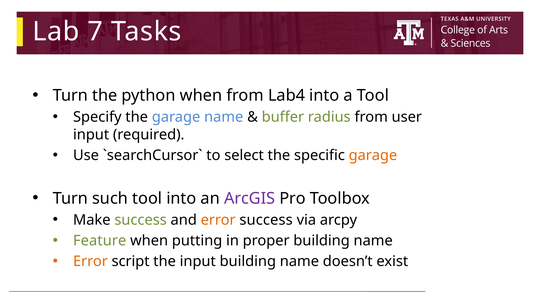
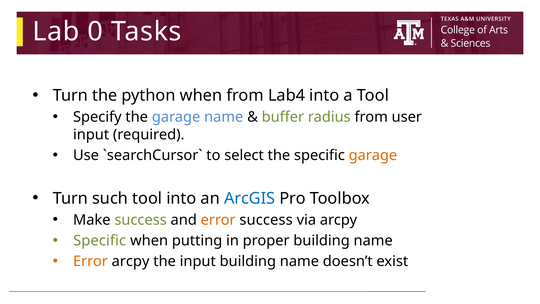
7: 7 -> 0
ArcGIS colour: purple -> blue
Feature at (100, 240): Feature -> Specific
Error script: script -> arcpy
